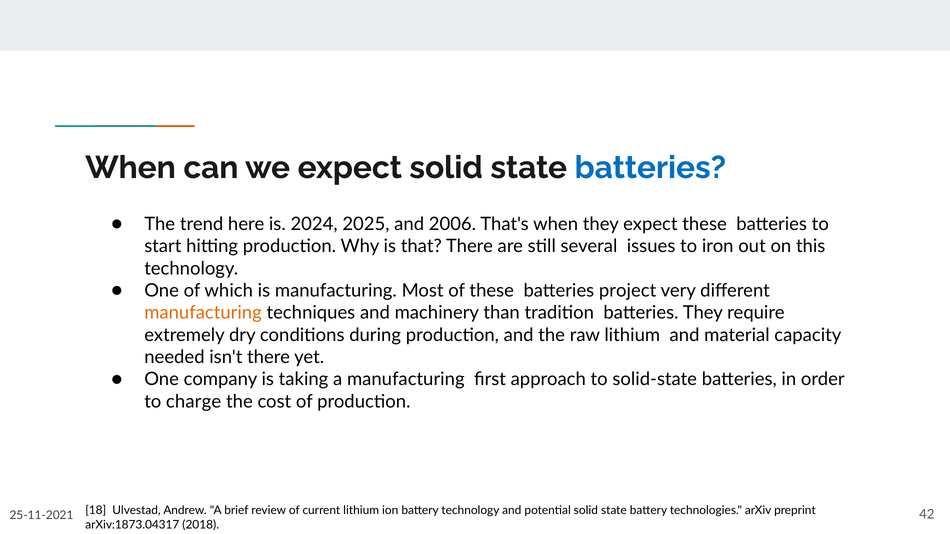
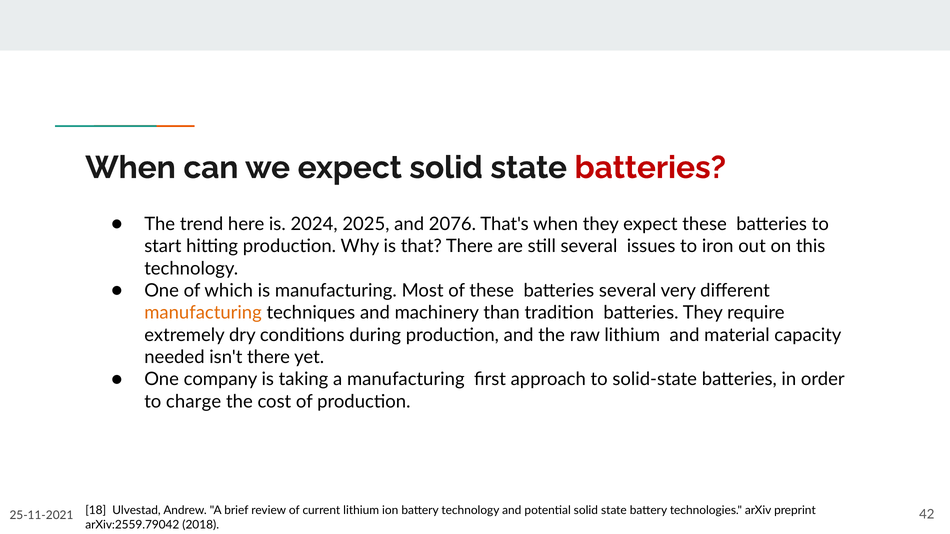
batteries at (650, 168) colour: blue -> red
2006: 2006 -> 2076
batteries project: project -> several
arXiv:1873.04317: arXiv:1873.04317 -> arXiv:2559.79042
